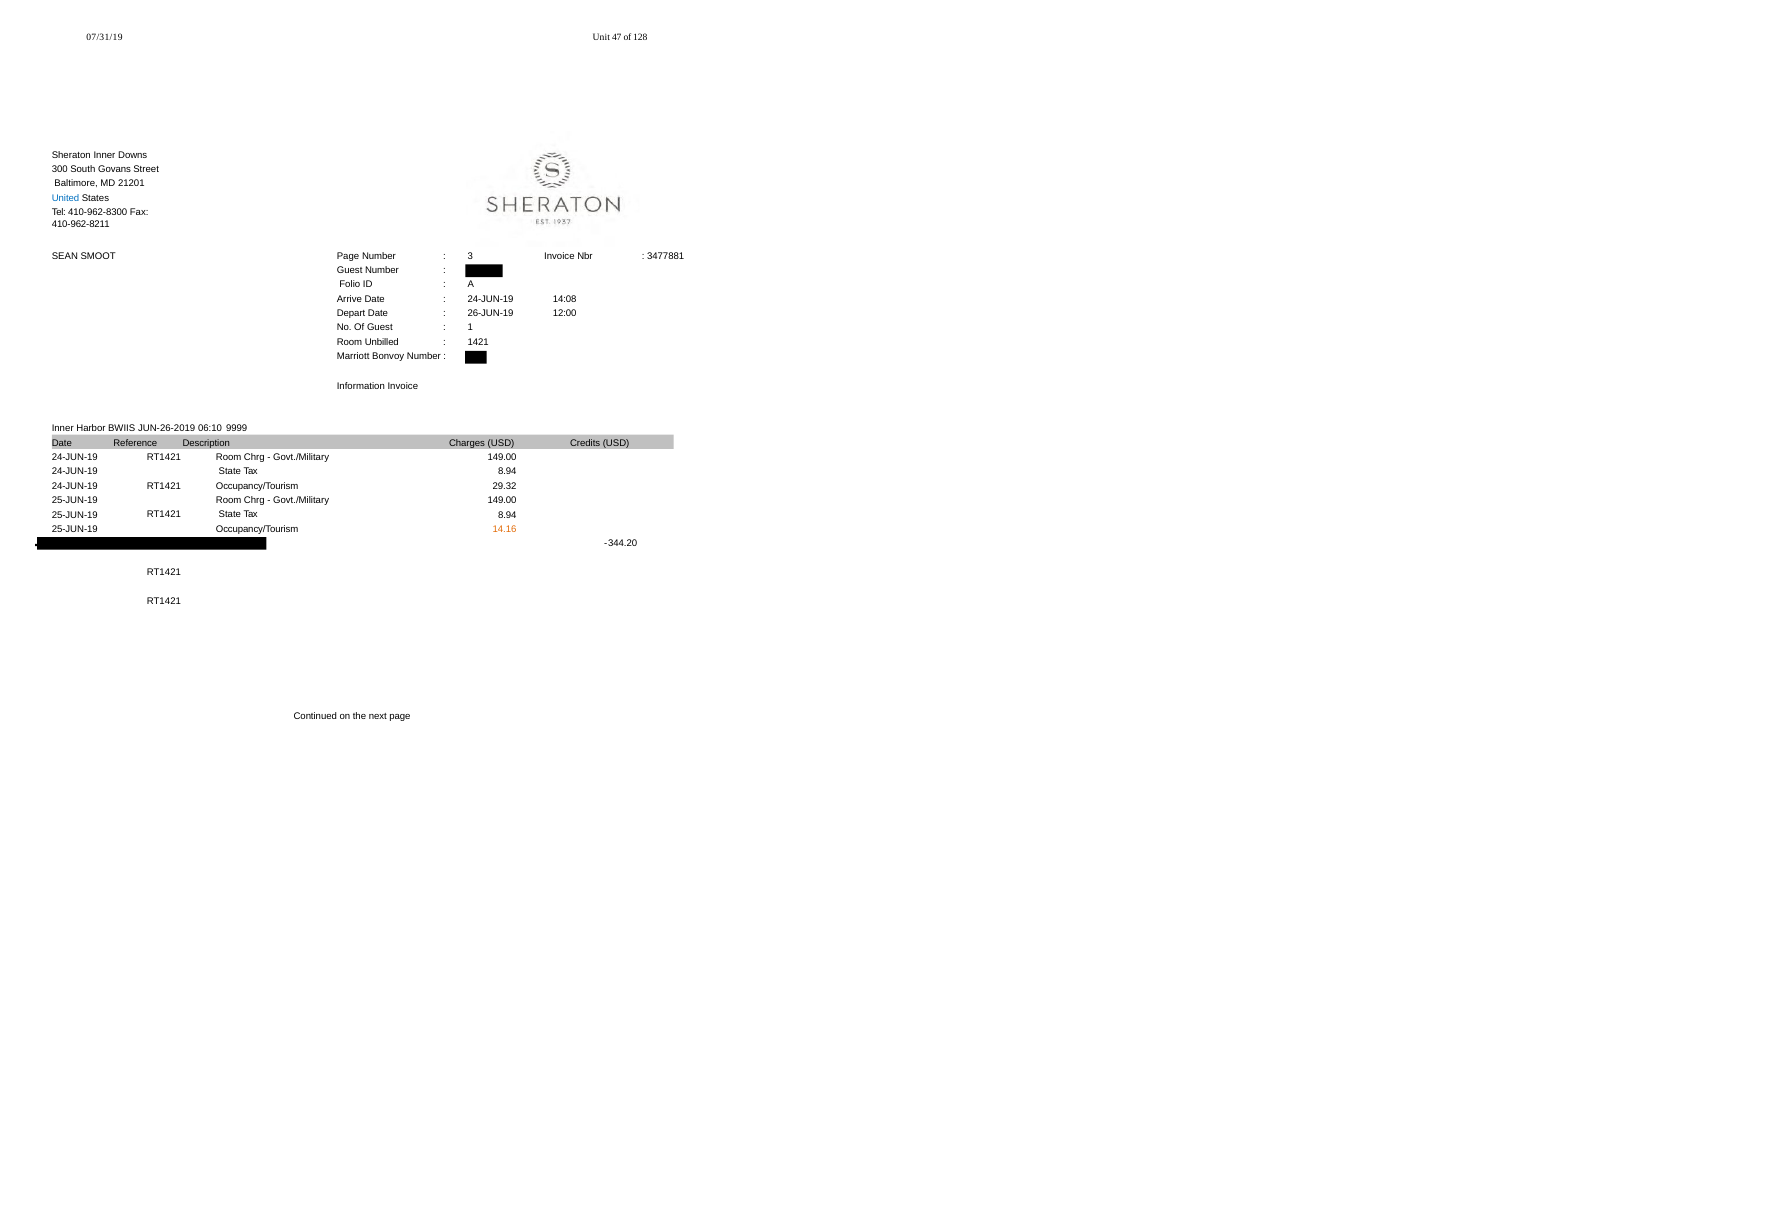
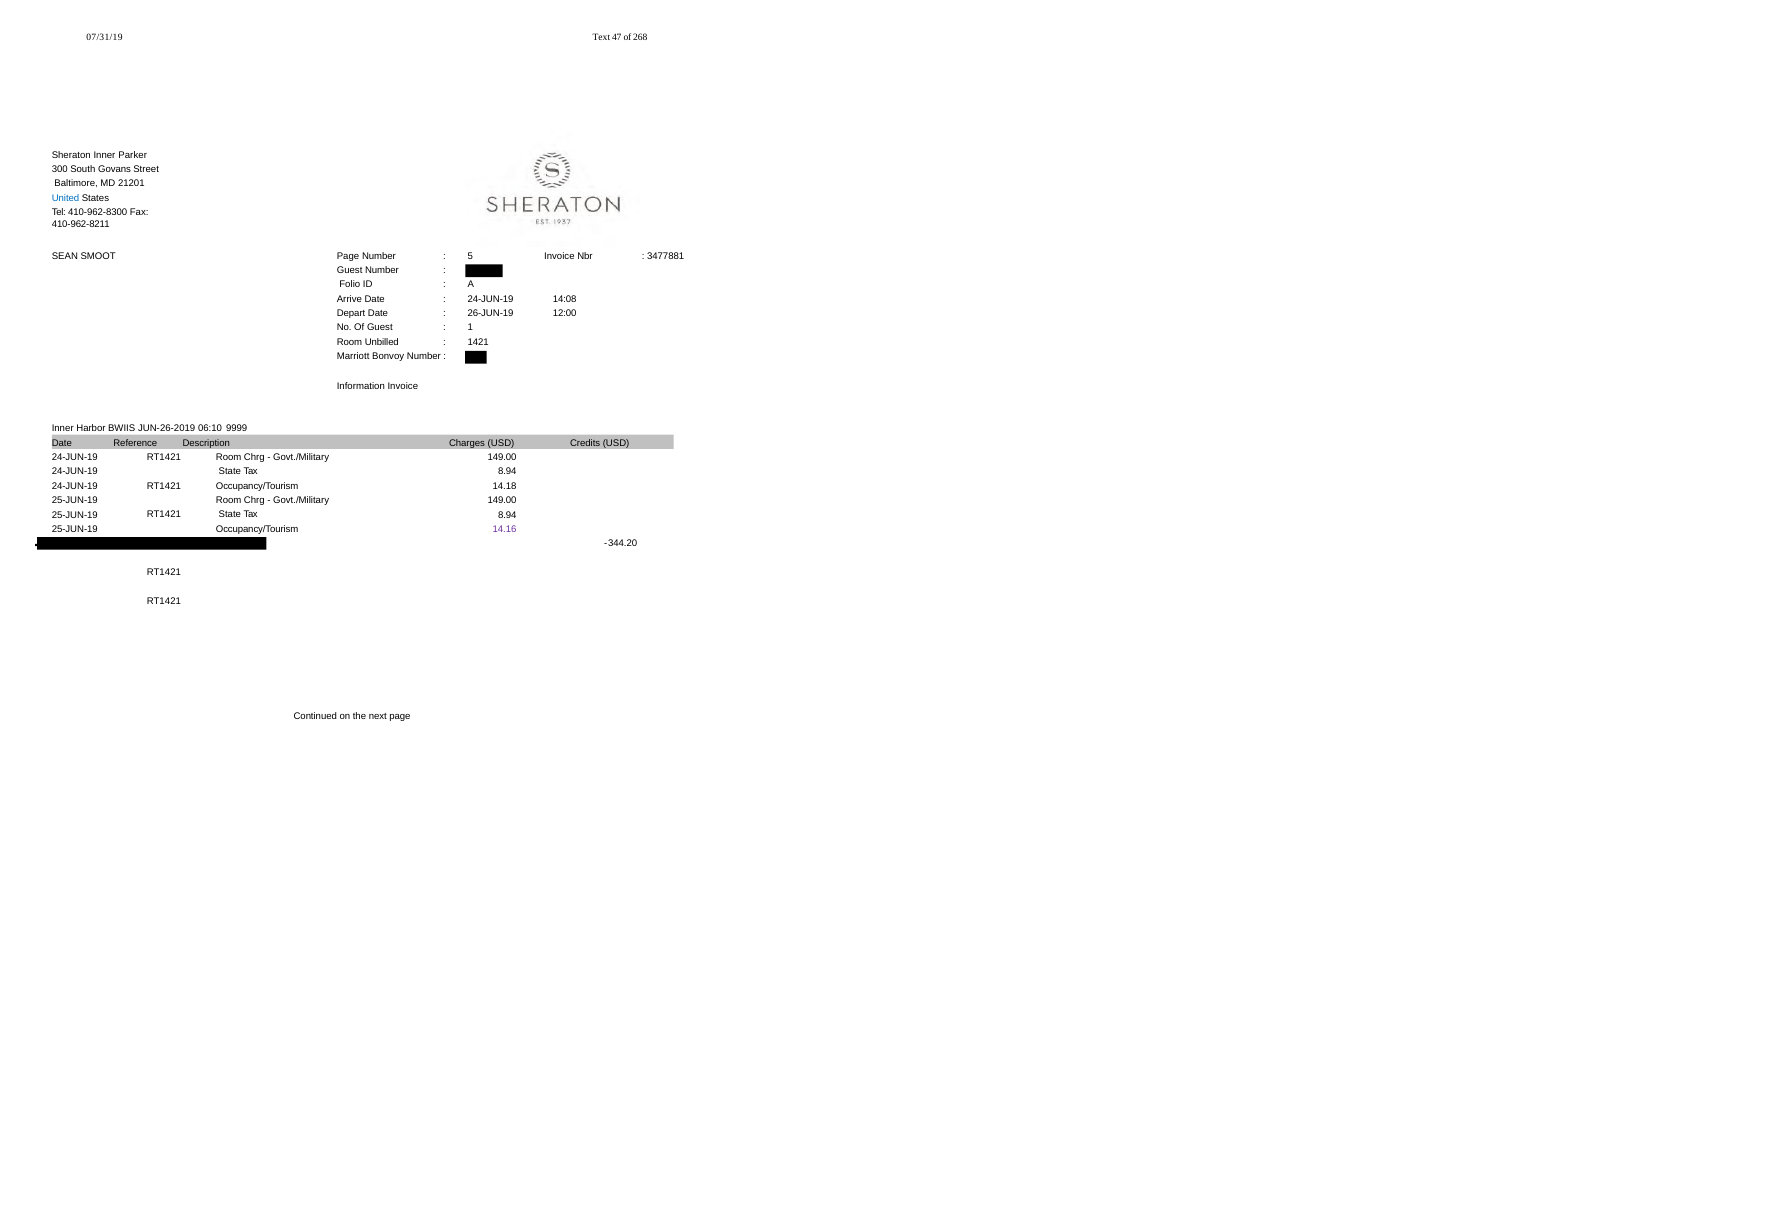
Unit: Unit -> Text
128: 128 -> 268
Downs: Downs -> Parker
3: 3 -> 5
29.32: 29.32 -> 14.18
14.16 colour: orange -> purple
